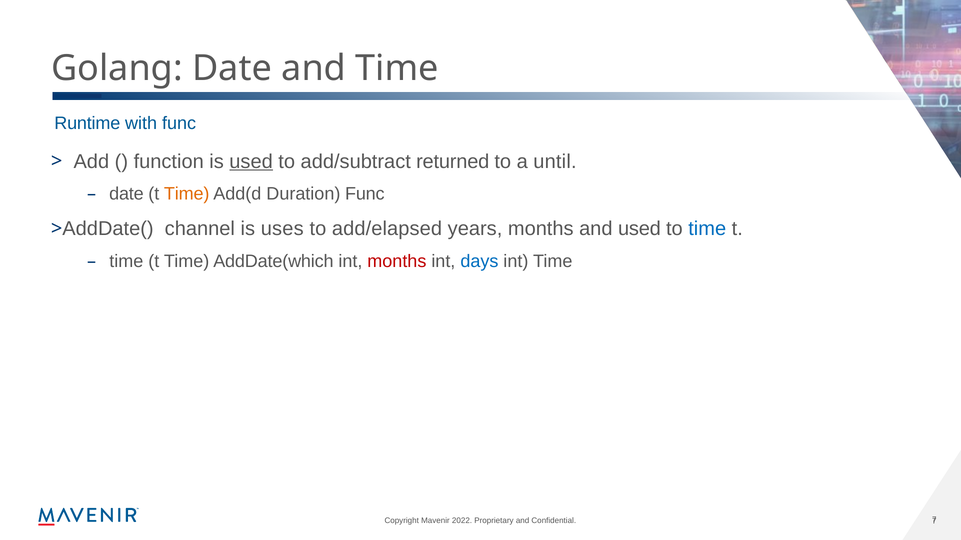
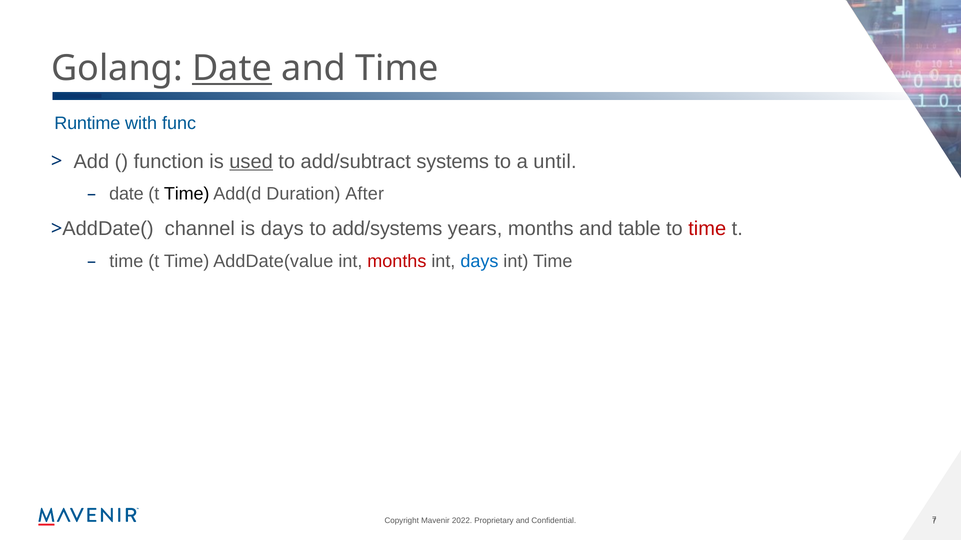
Date at (232, 68) underline: none -> present
returned: returned -> systems
Time at (187, 194) colour: orange -> black
Duration Func: Func -> After
is uses: uses -> days
add/elapsed: add/elapsed -> add/systems
and used: used -> table
time at (707, 229) colour: blue -> red
AddDate(which: AddDate(which -> AddDate(value
